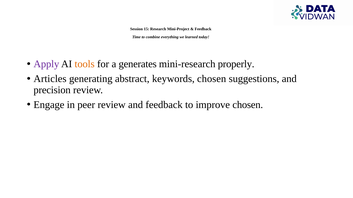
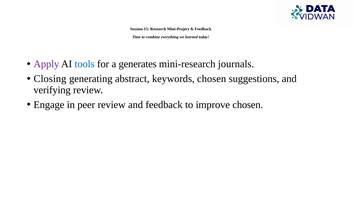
tools colour: orange -> blue
properly: properly -> journals
Articles: Articles -> Closing
precision: precision -> verifying
